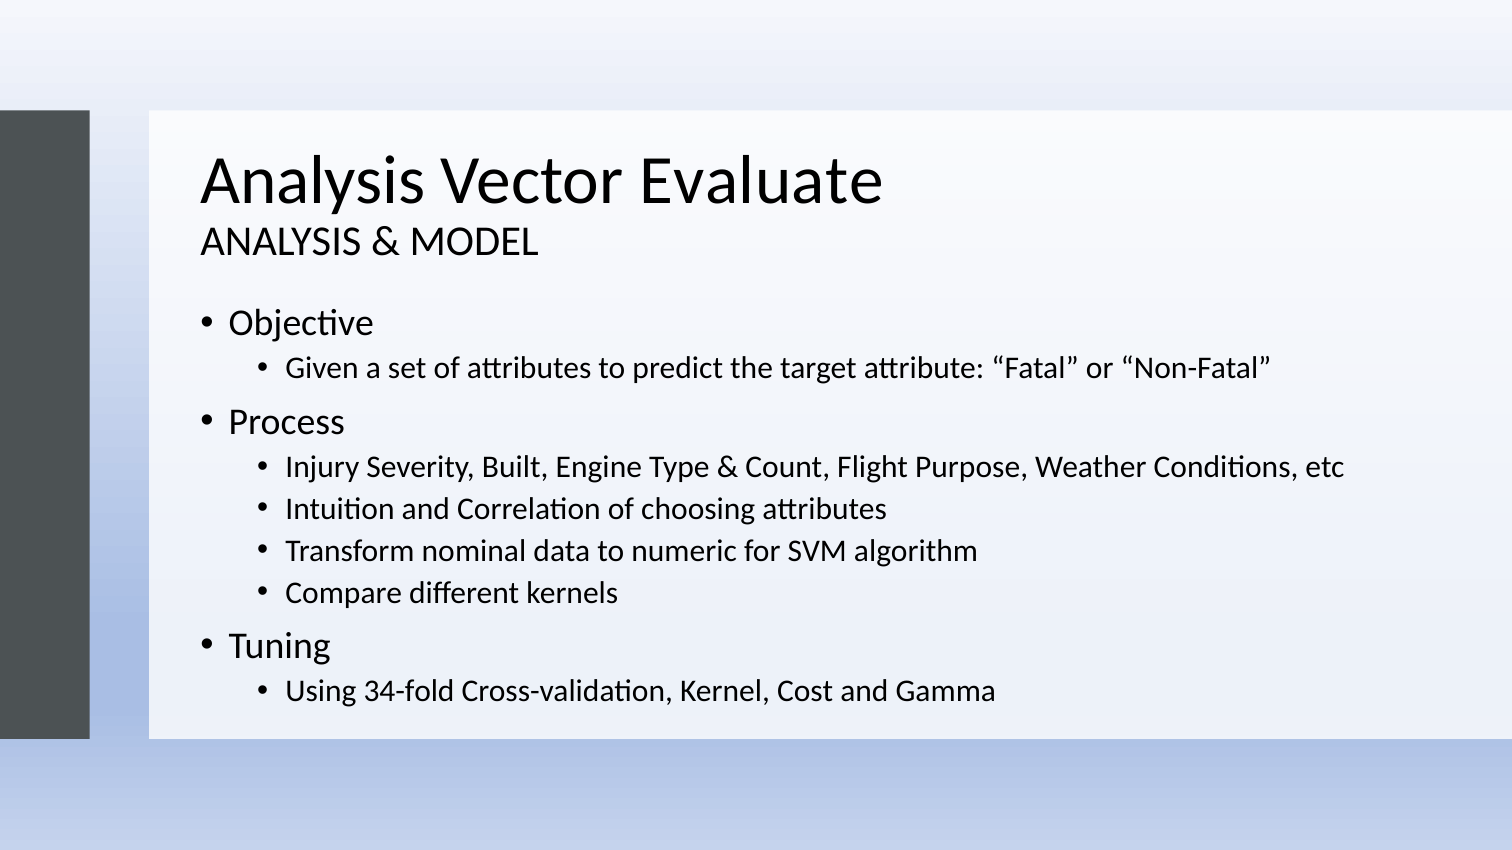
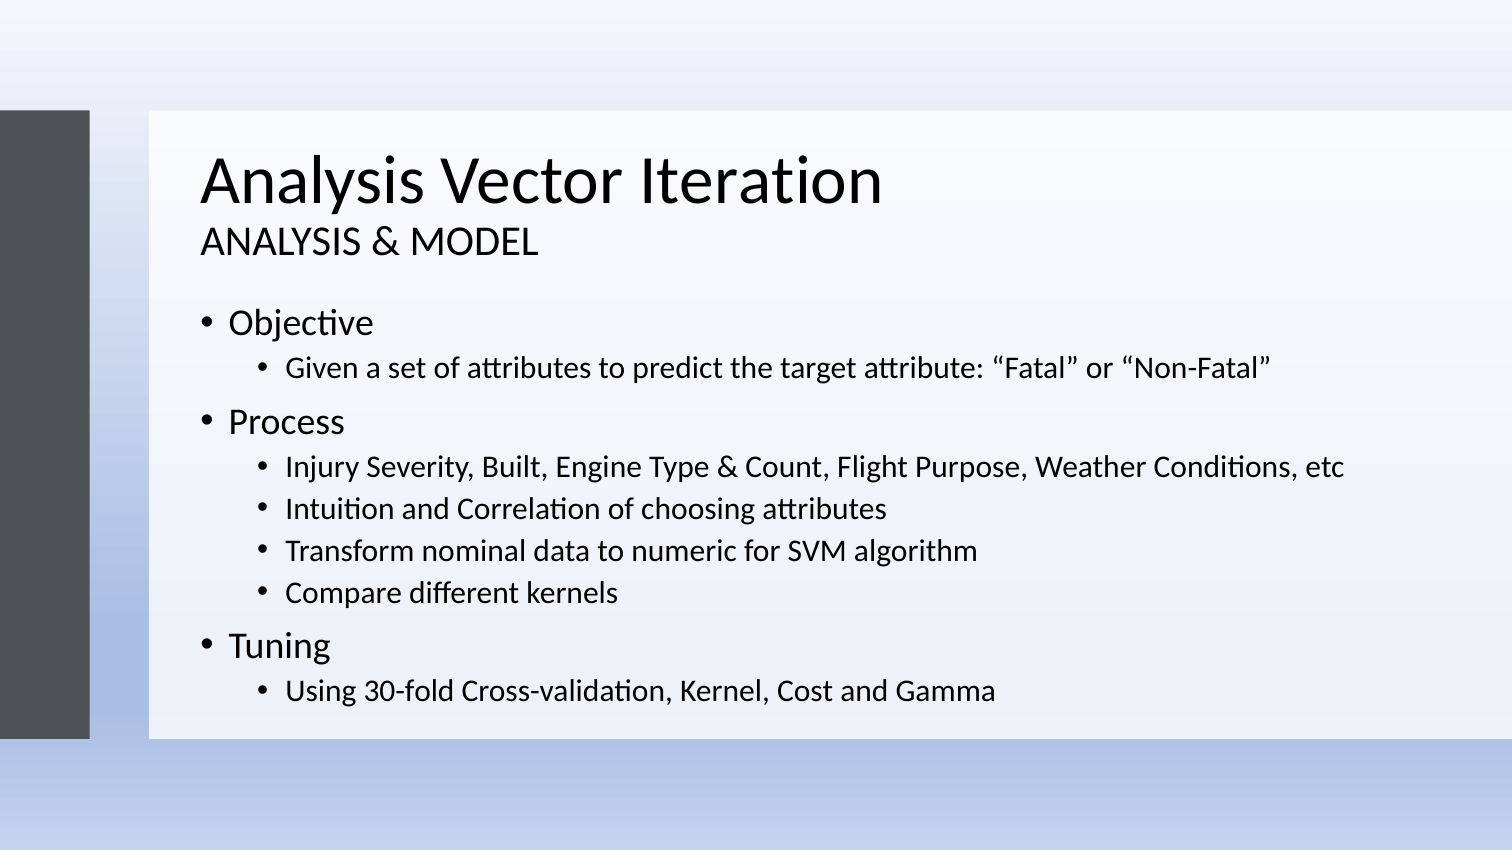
Evaluate: Evaluate -> Iteration
34-fold: 34-fold -> 30-fold
